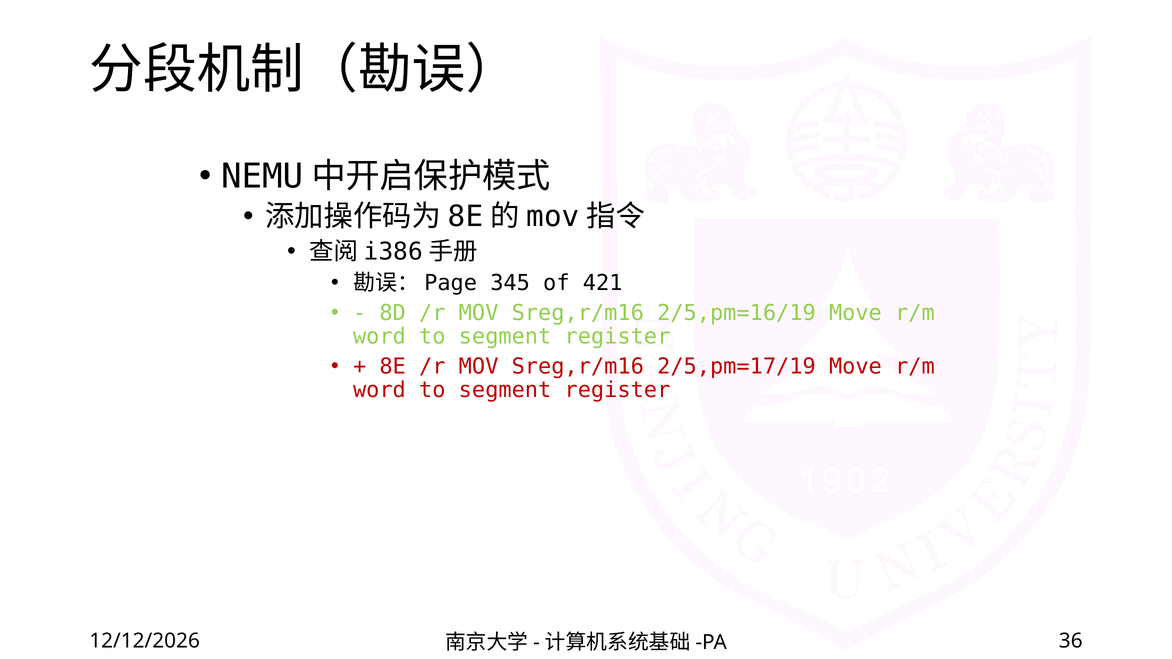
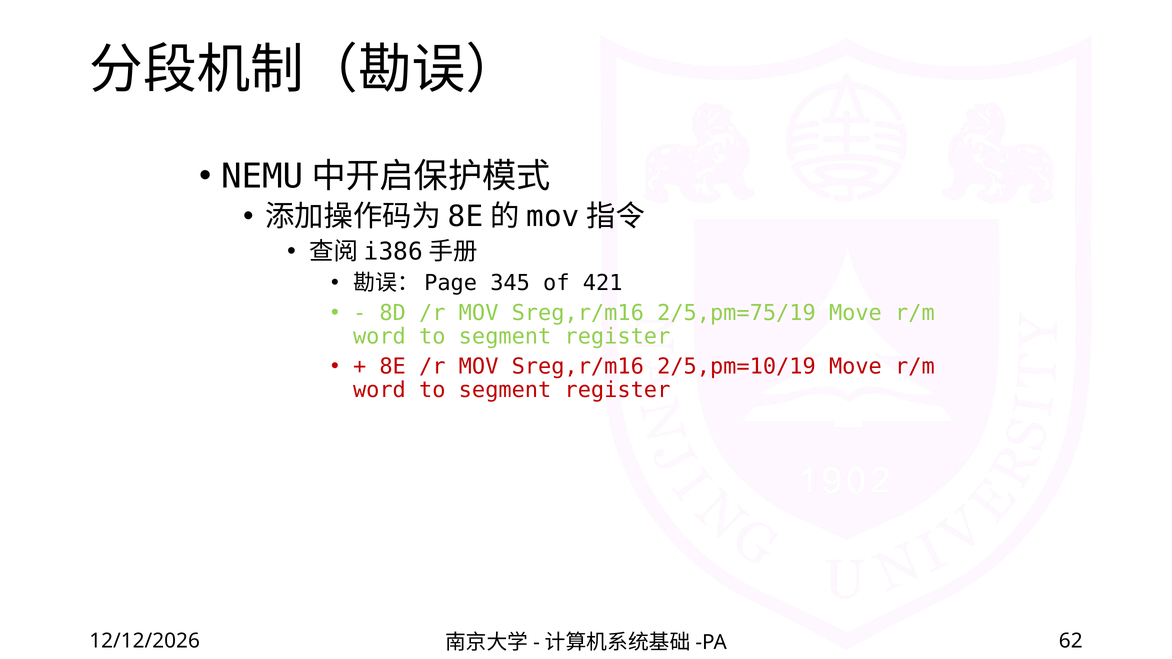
2/5,pm=16/19: 2/5,pm=16/19 -> 2/5,pm=75/19
2/5,pm=17/19: 2/5,pm=17/19 -> 2/5,pm=10/19
36: 36 -> 62
